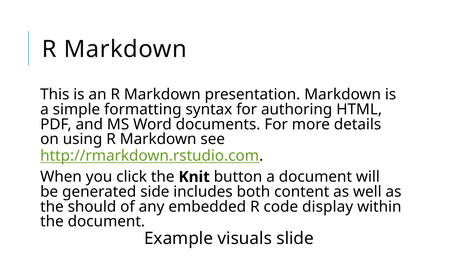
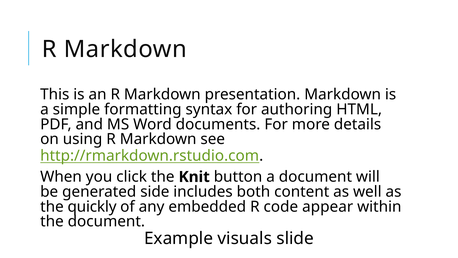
should: should -> quickly
display: display -> appear
